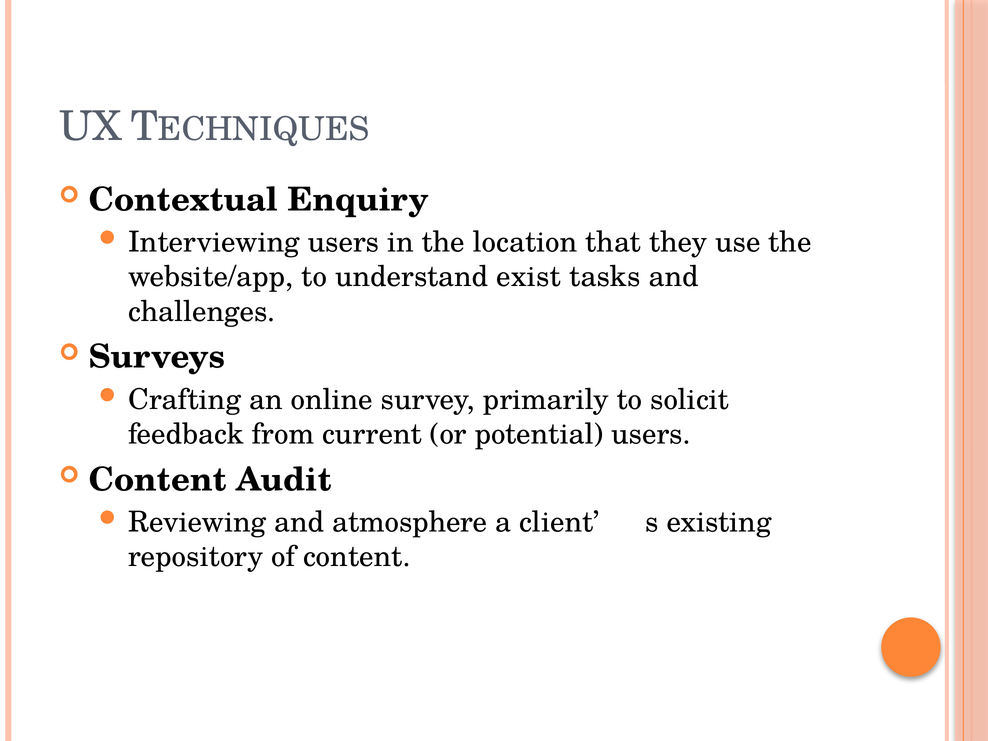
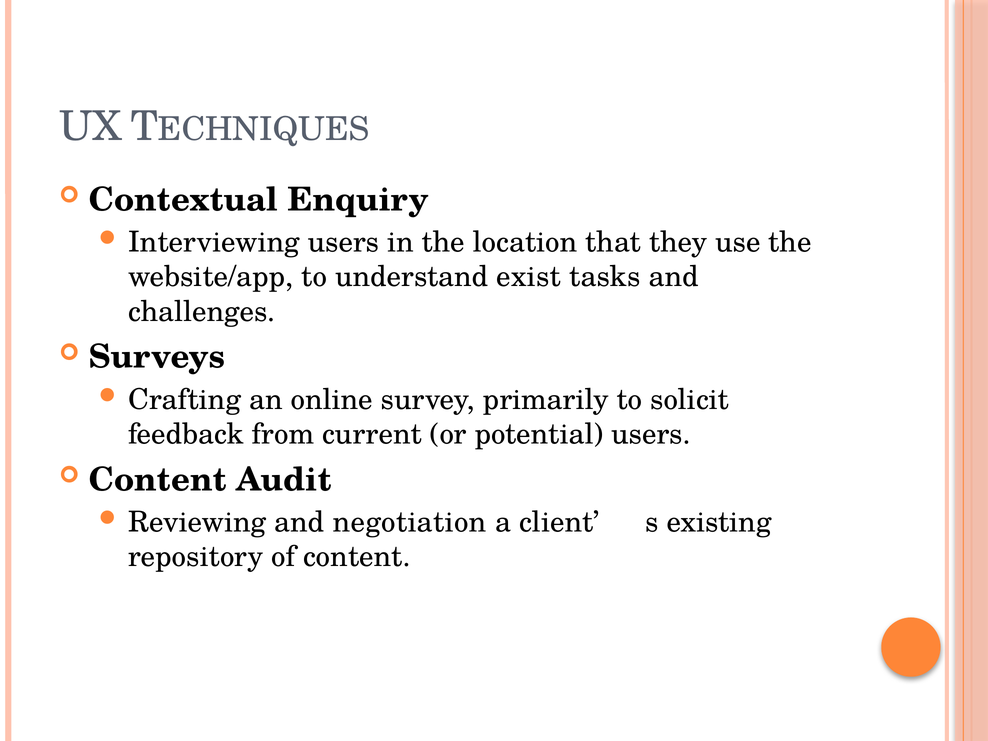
atmosphere: atmosphere -> negotiation
